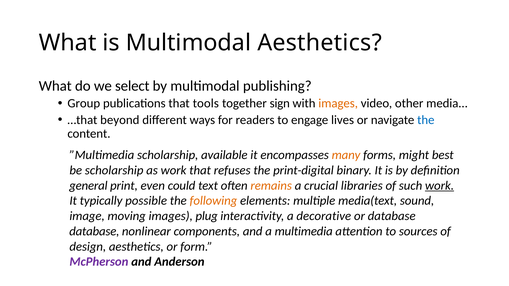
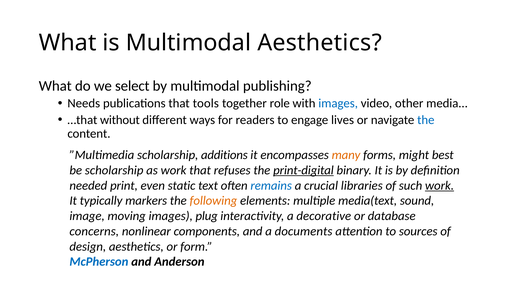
Group: Group -> Needs
sign: sign -> role
images at (338, 104) colour: orange -> blue
beyond: beyond -> without
available: available -> additions
print-digital underline: none -> present
general: general -> needed
could: could -> static
remains colour: orange -> blue
possible: possible -> markers
database at (94, 232): database -> concerns
multimedia: multimedia -> documents
McPherson colour: purple -> blue
